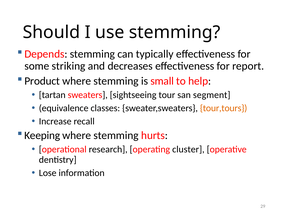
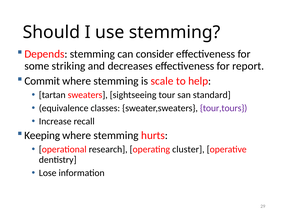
typically: typically -> consider
Product: Product -> Commit
small: small -> scale
segment: segment -> standard
tour,tours colour: orange -> purple
